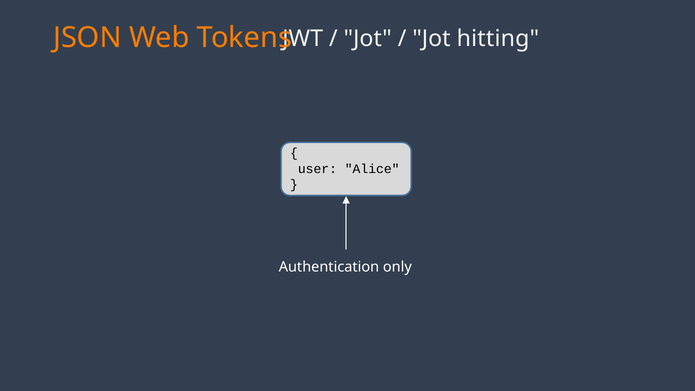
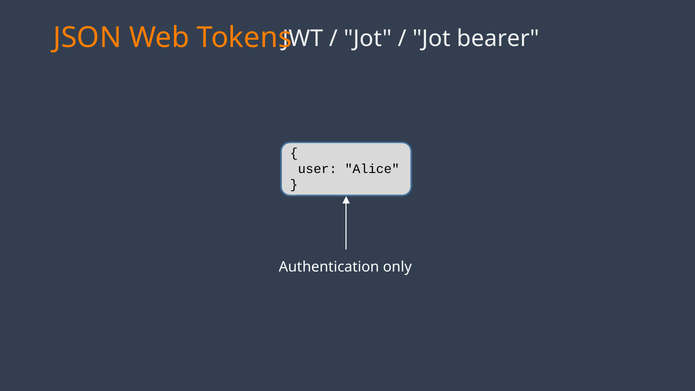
hitting: hitting -> bearer
